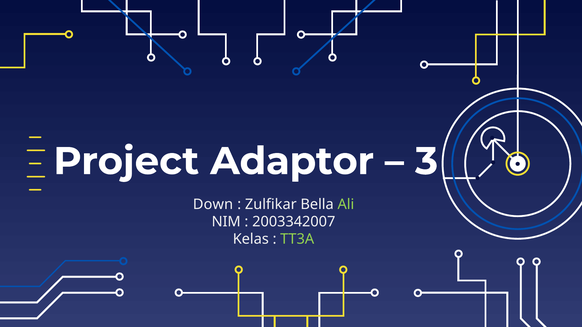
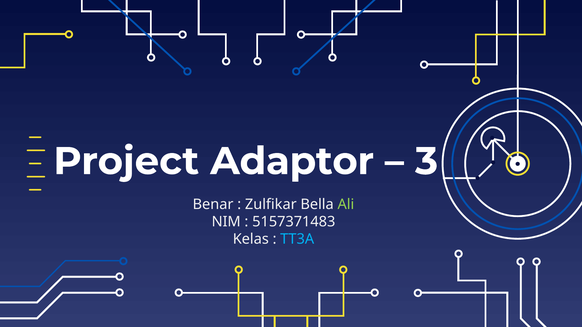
Down: Down -> Benar
2003342007: 2003342007 -> 5157371483
TT3A colour: light green -> light blue
